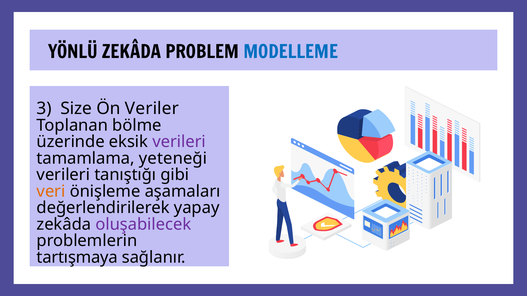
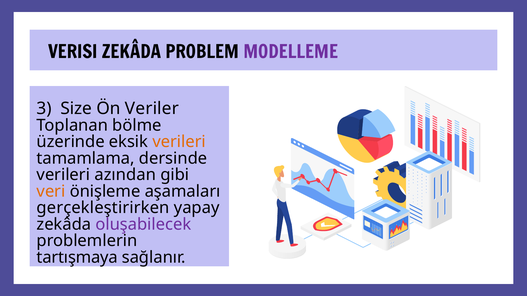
YÖNLÜ: YÖNLÜ -> VERISI
MODELLEME colour: blue -> purple
verileri at (179, 142) colour: purple -> orange
yeteneği: yeteneği -> dersinde
tanıştığı: tanıştığı -> azından
değerlendirilerek: değerlendirilerek -> gerçekleştirirken
